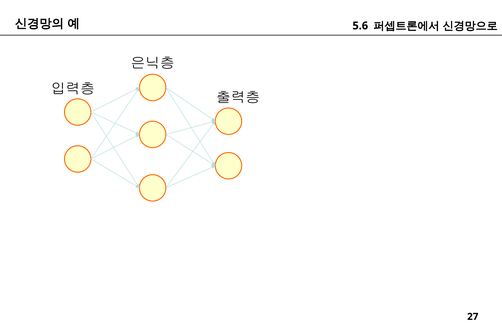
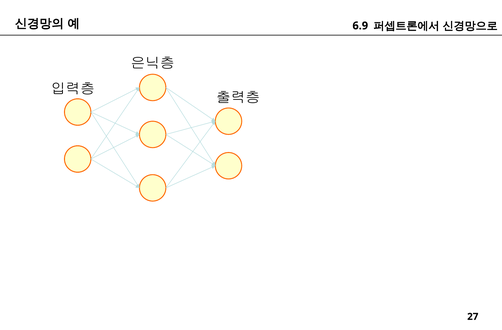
5.6: 5.6 -> 6.9
